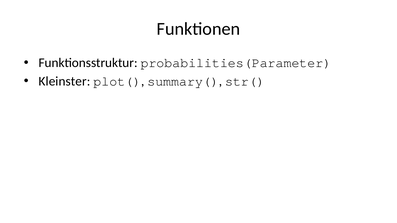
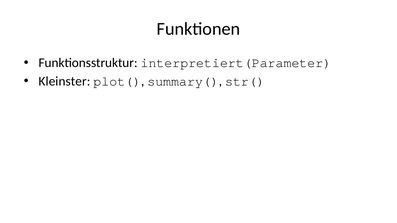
probabilities(Parameter: probabilities(Parameter -> interpretiert(Parameter
